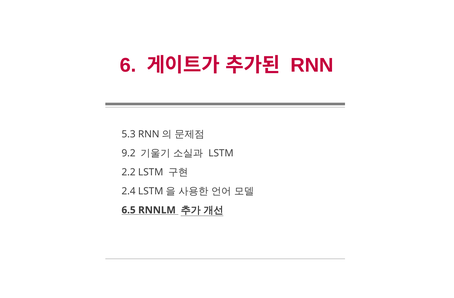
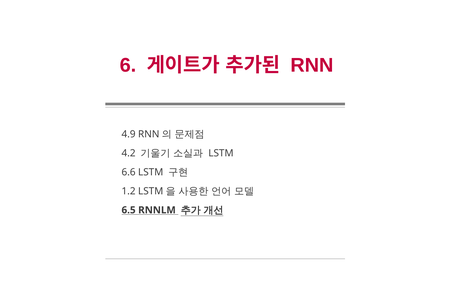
5.3: 5.3 -> 4.9
9.2: 9.2 -> 4.2
2.2: 2.2 -> 6.6
2.4: 2.4 -> 1.2
